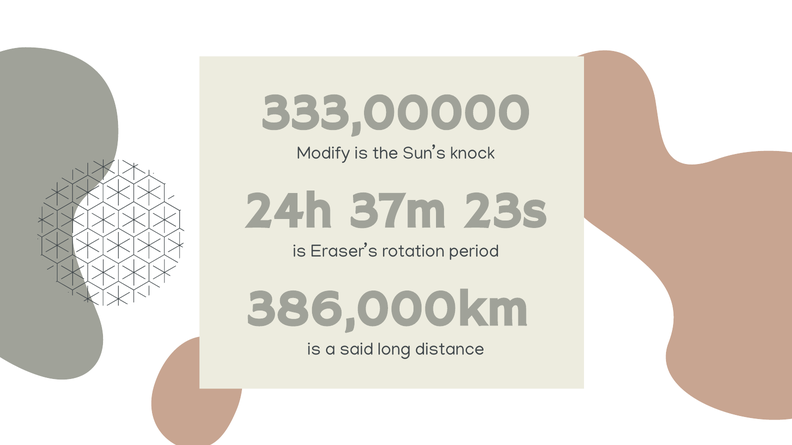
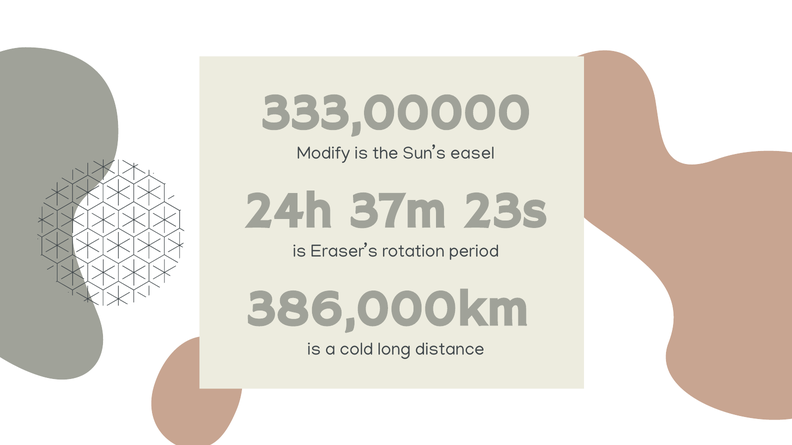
knock: knock -> easel
said: said -> cold
